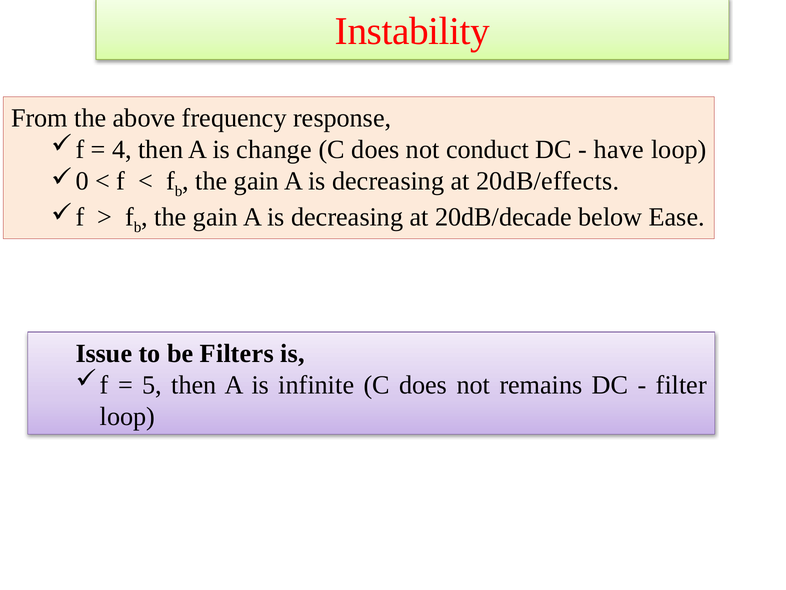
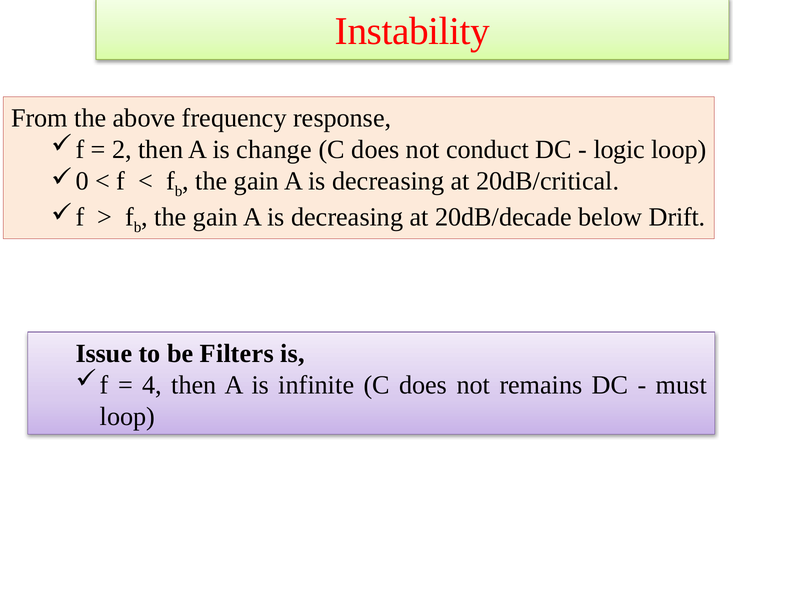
4: 4 -> 2
have: have -> logic
20dB/effects: 20dB/effects -> 20dB/critical
Ease: Ease -> Drift
5: 5 -> 4
filter: filter -> must
